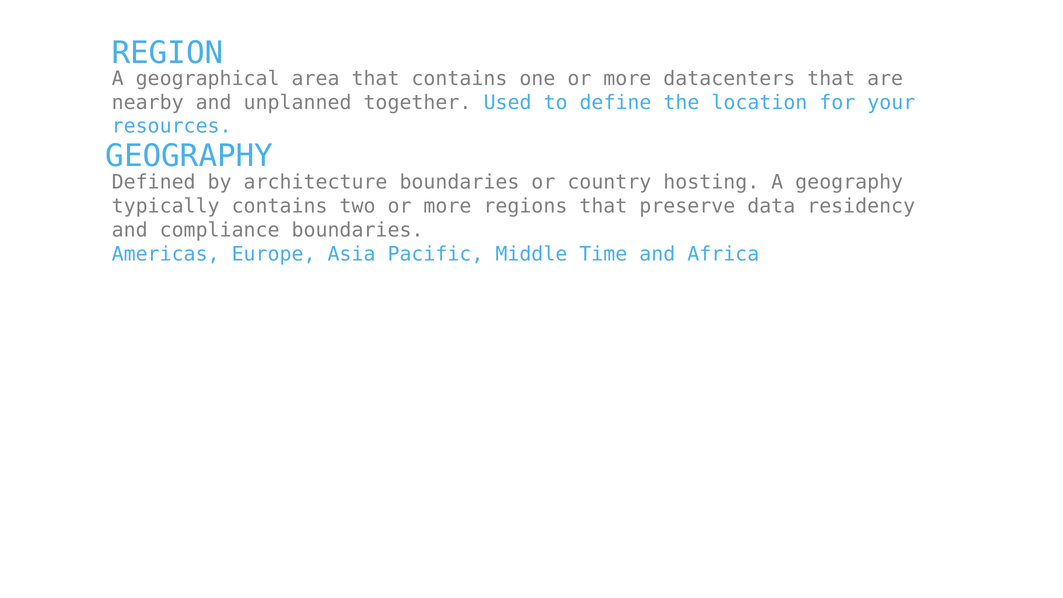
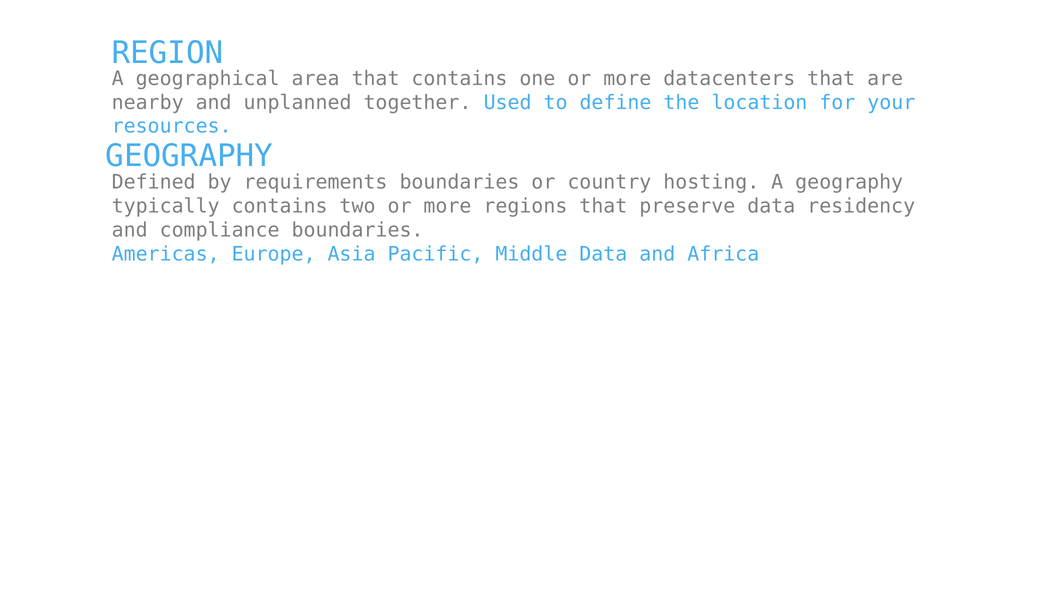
architecture: architecture -> requirements
Middle Time: Time -> Data
